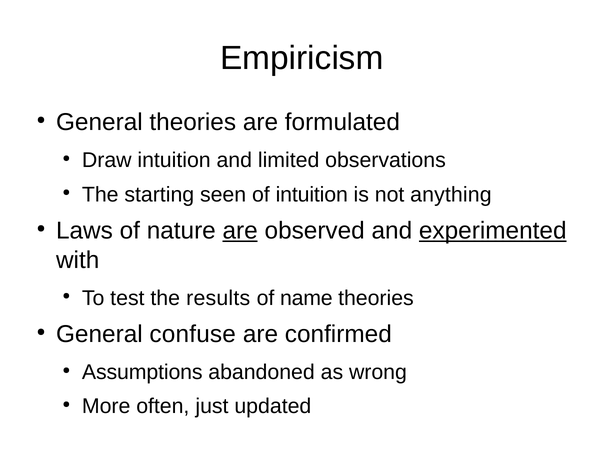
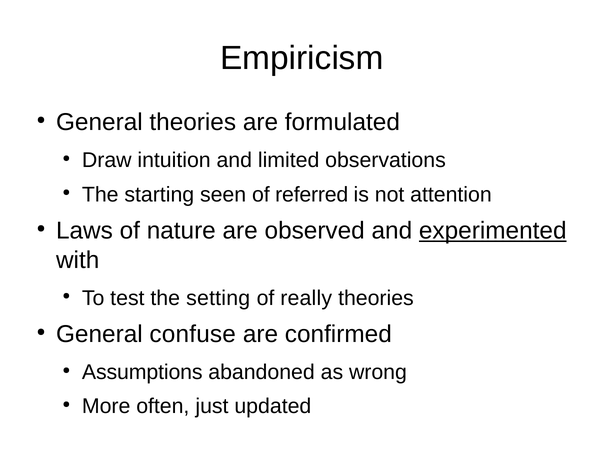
of intuition: intuition -> referred
anything: anything -> attention
are at (240, 231) underline: present -> none
results: results -> setting
name: name -> really
